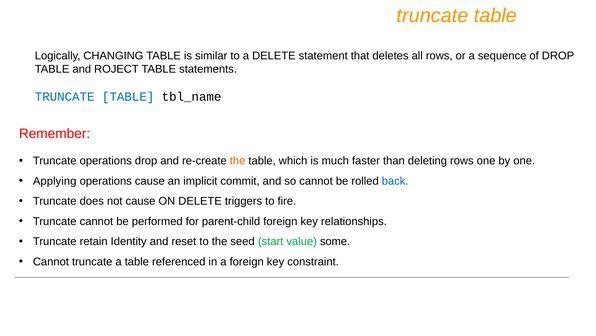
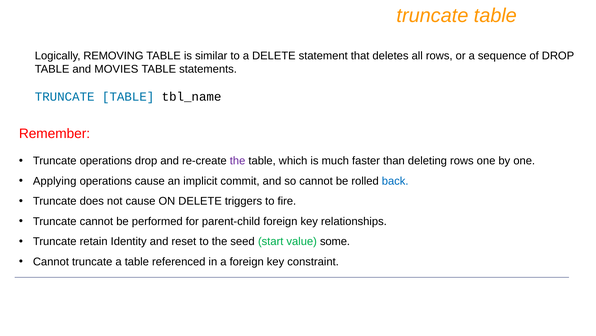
CHANGING: CHANGING -> REMOVING
ROJECT: ROJECT -> MOVIES
the at (238, 161) colour: orange -> purple
